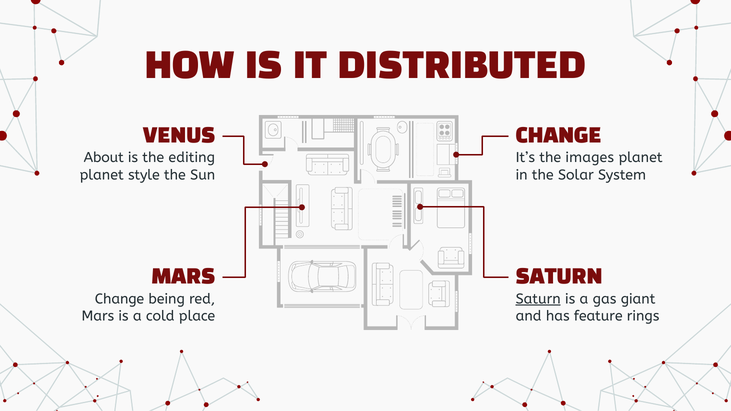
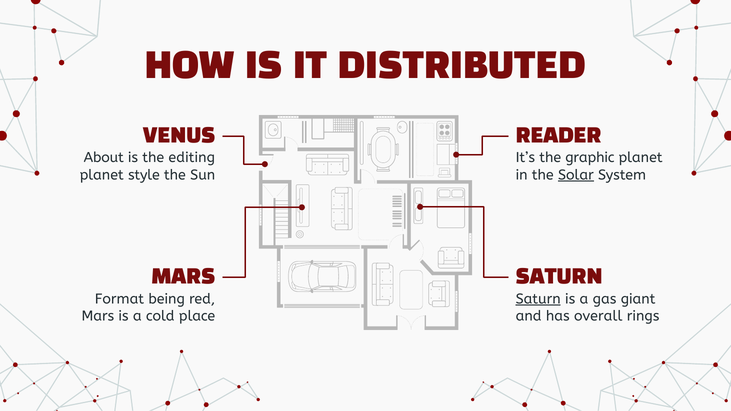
CHANGE at (559, 136): CHANGE -> READER
images: images -> graphic
Solar underline: none -> present
Change at (120, 299): Change -> Format
feature: feature -> overall
